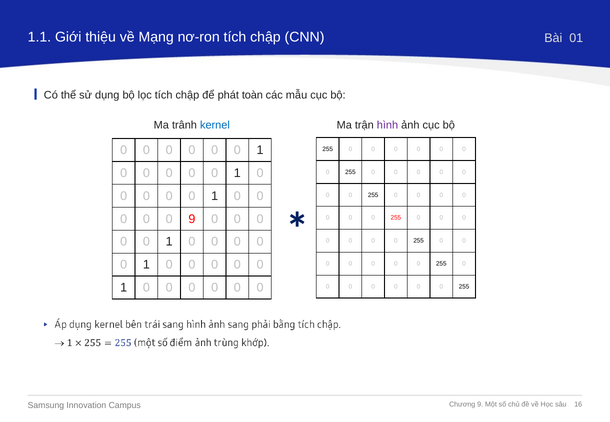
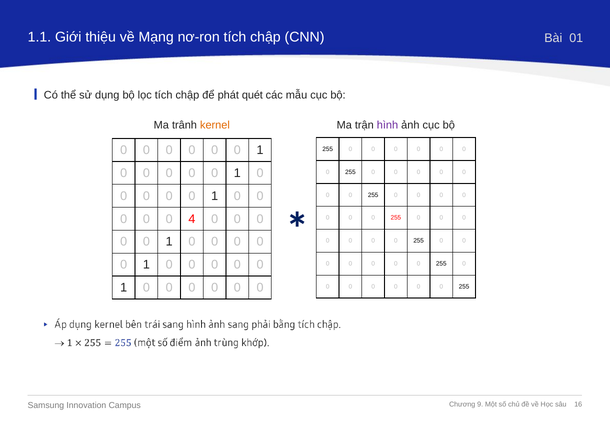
toàn: toàn -> quét
kernel colour: blue -> orange
0 9: 9 -> 4
